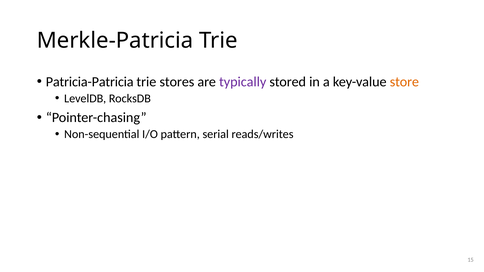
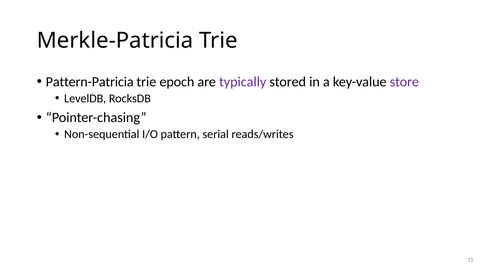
Patricia-Patricia: Patricia-Patricia -> Pattern-Patricia
stores: stores -> epoch
store colour: orange -> purple
